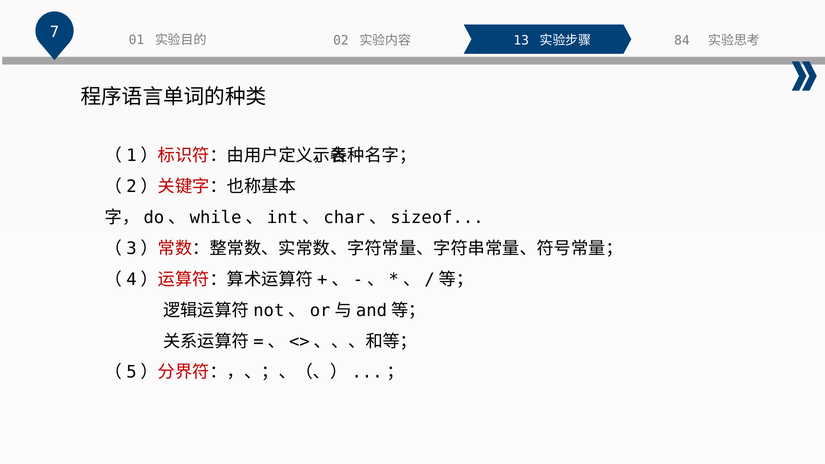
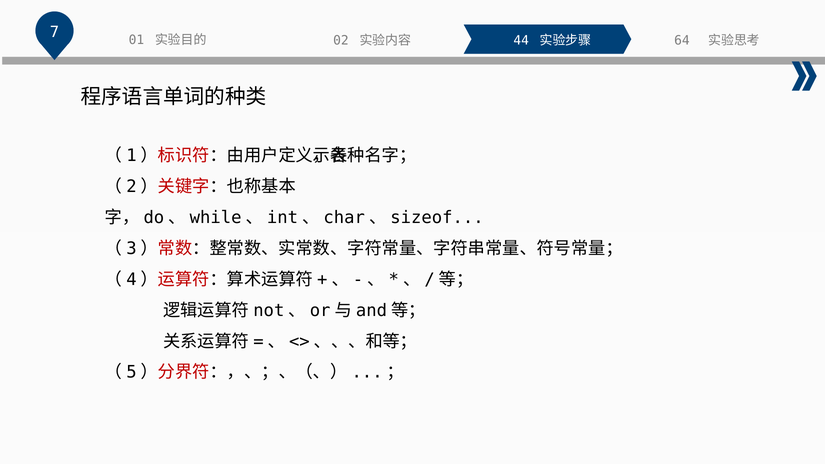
84: 84 -> 64
13: 13 -> 44
